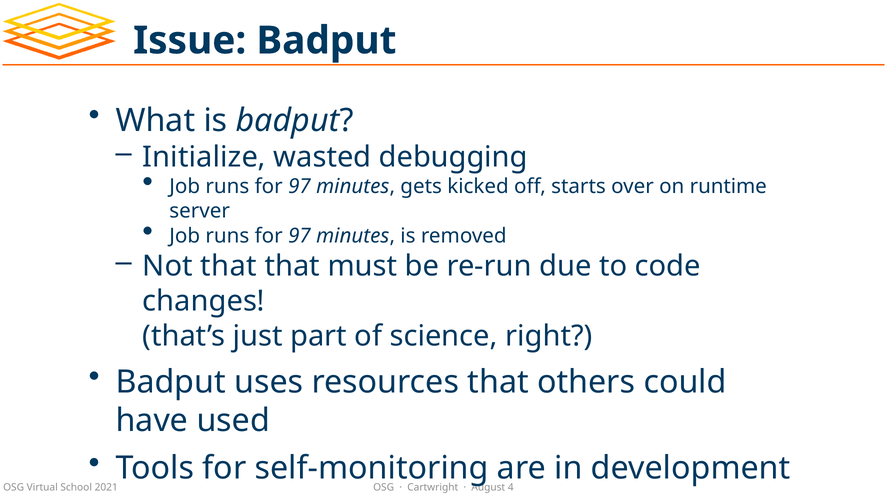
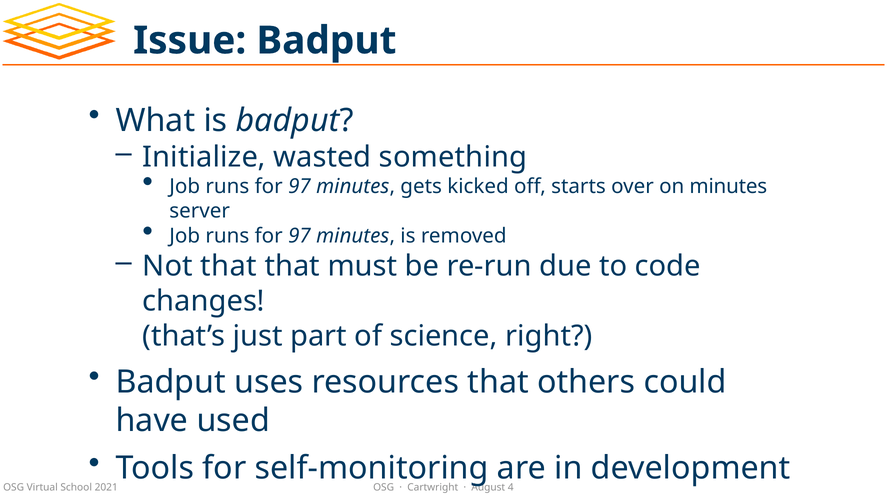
debugging: debugging -> something
on runtime: runtime -> minutes
